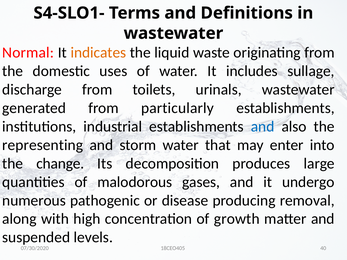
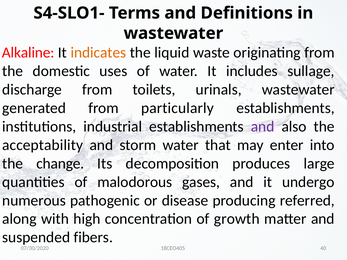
Normal: Normal -> Alkaline
and at (263, 127) colour: blue -> purple
representing: representing -> acceptability
removal: removal -> referred
levels: levels -> fibers
